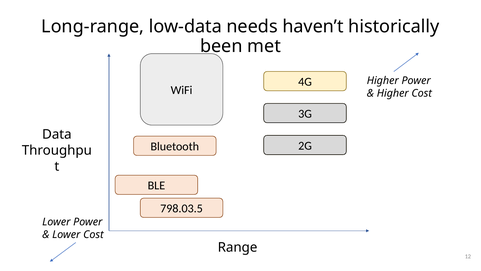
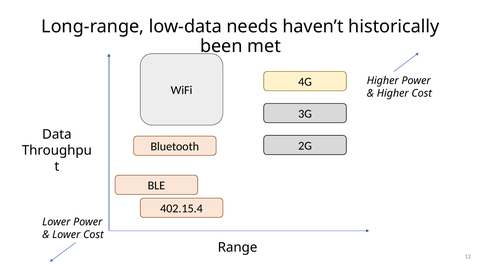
798.03.5: 798.03.5 -> 402.15.4
